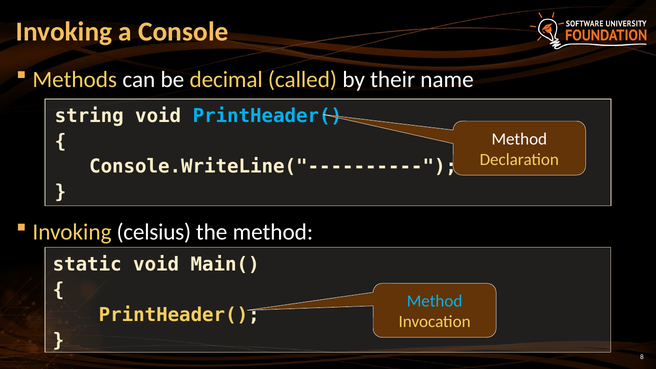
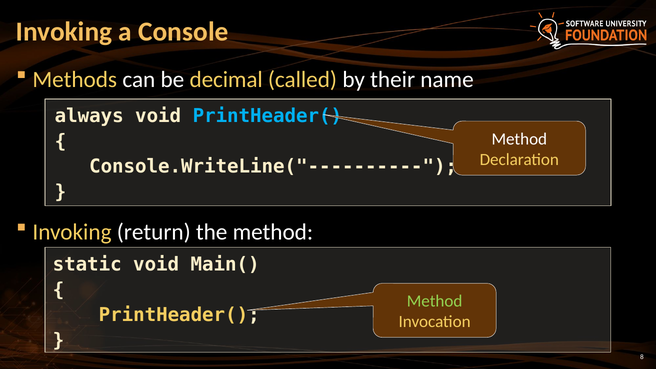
string: string -> always
celsius: celsius -> return
Method at (435, 301) colour: light blue -> light green
